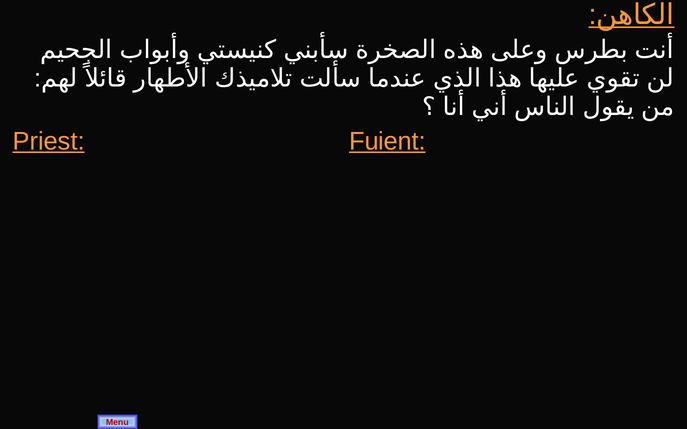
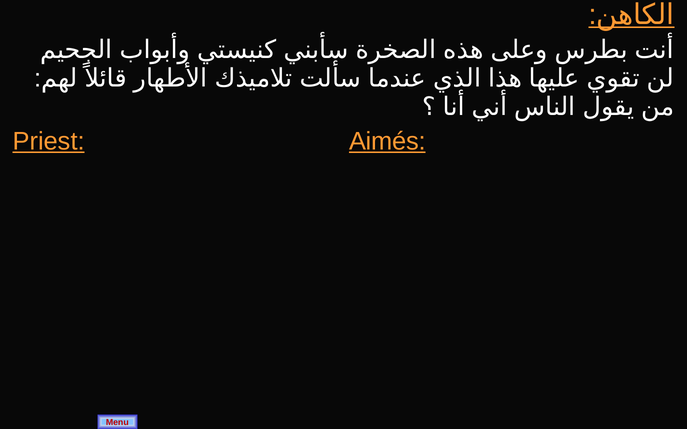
Fuient: Fuient -> Aimés
